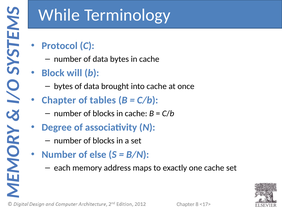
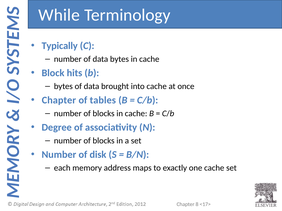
Protocol: Protocol -> Typically
will: will -> hits
else: else -> disk
